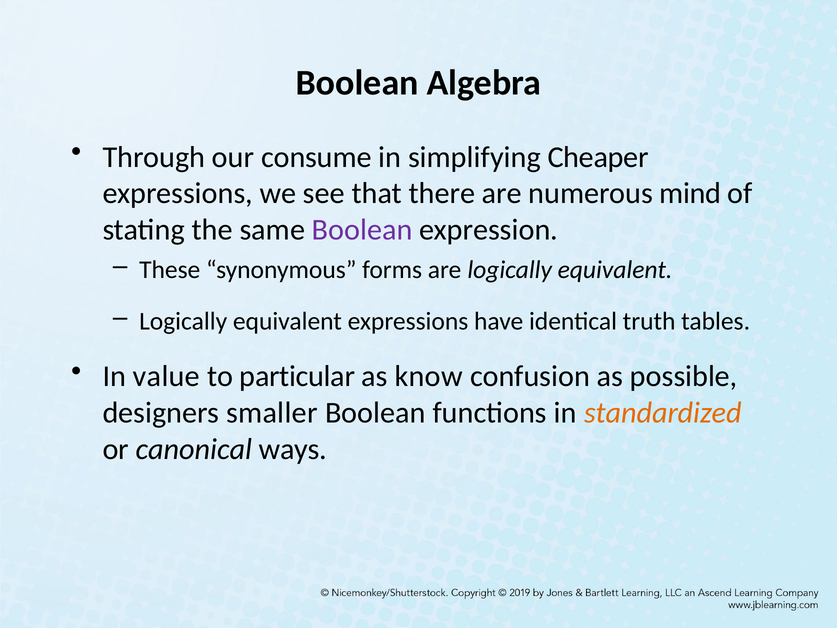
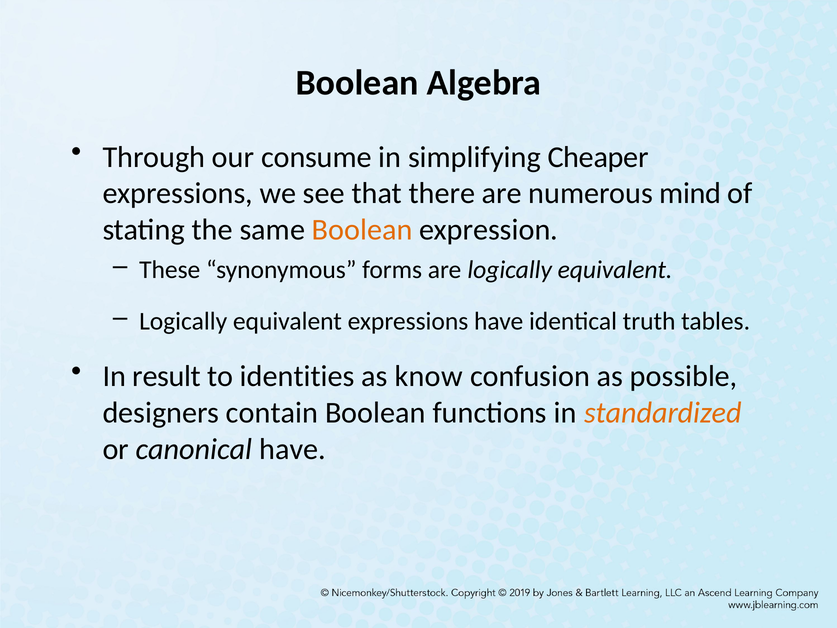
Boolean at (362, 229) colour: purple -> orange
value: value -> result
particular: particular -> identities
smaller: smaller -> contain
canonical ways: ways -> have
